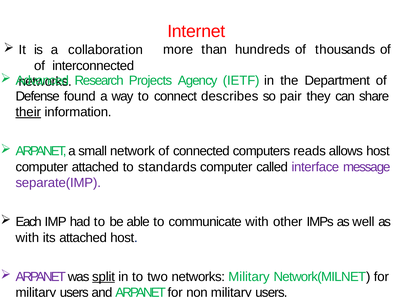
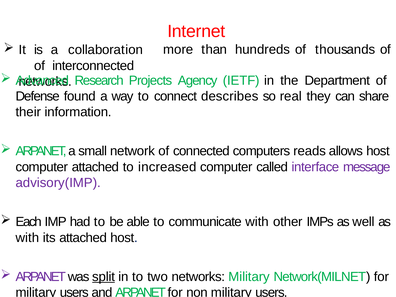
pair: pair -> real
their underline: present -> none
standards: standards -> increased
separate(IMP: separate(IMP -> advisory(IMP
